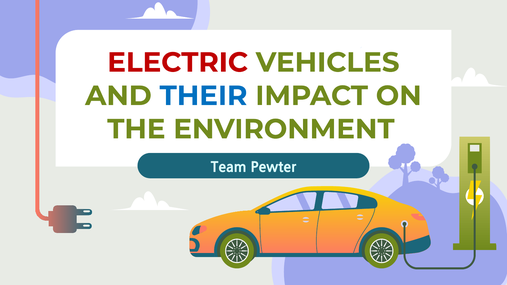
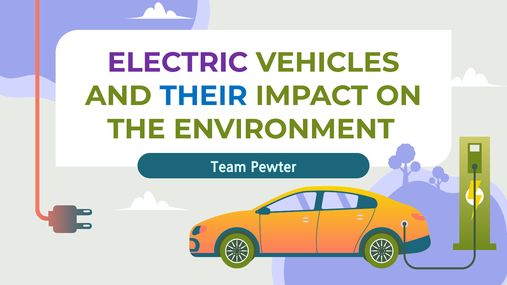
ELECTRIC colour: red -> purple
